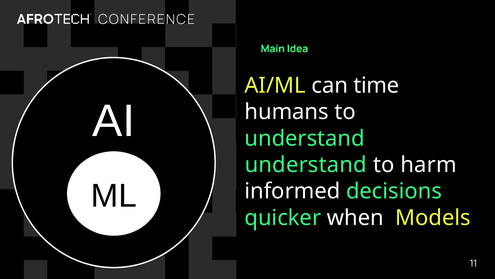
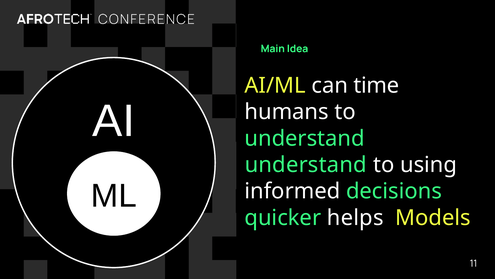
harm: harm -> using
when: when -> helps
